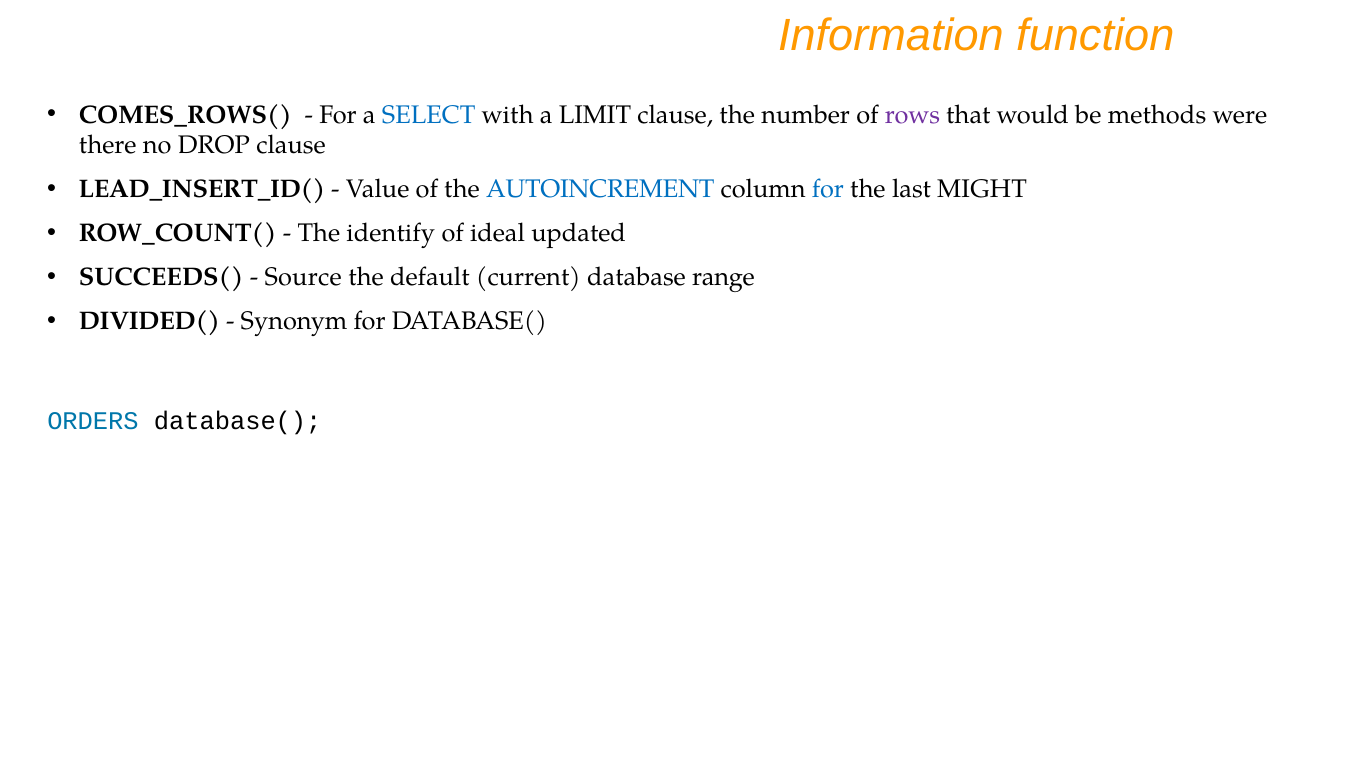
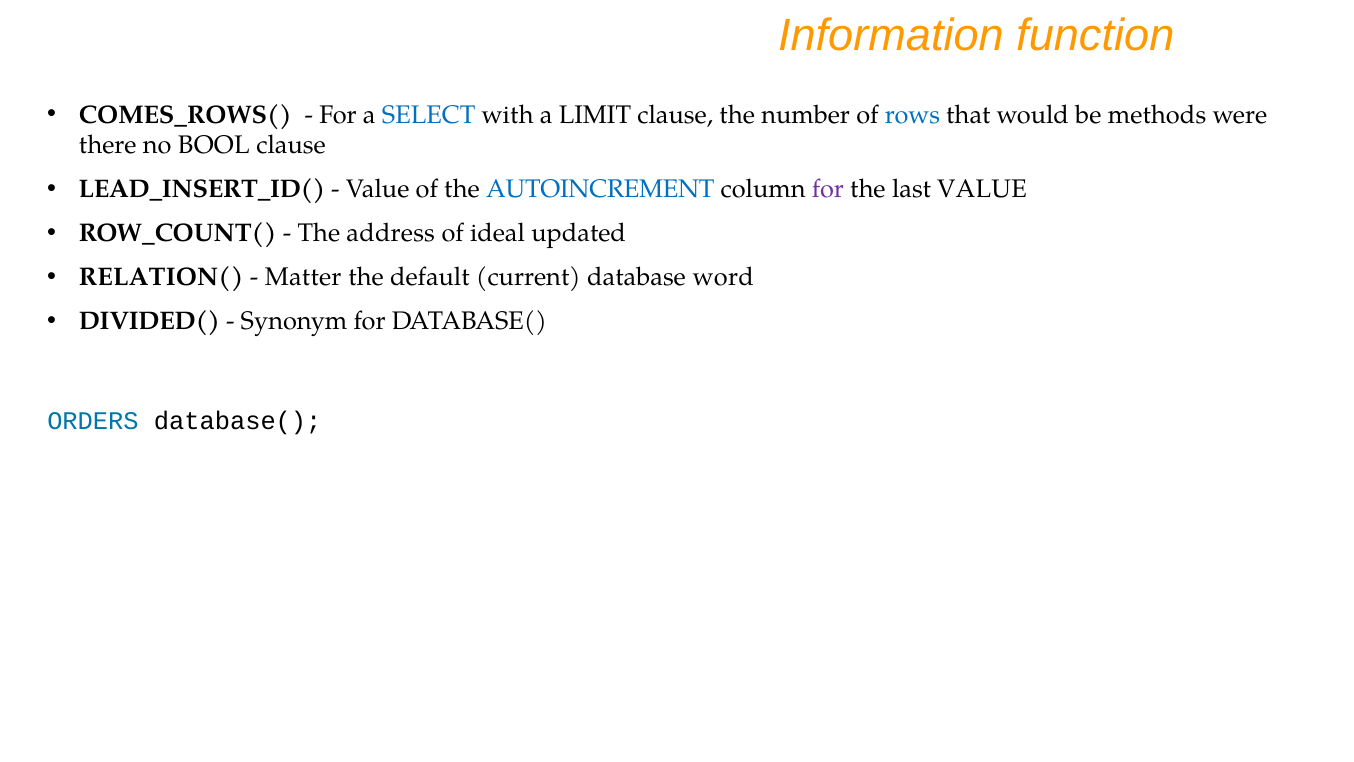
rows colour: purple -> blue
DROP: DROP -> BOOL
for at (828, 189) colour: blue -> purple
last MIGHT: MIGHT -> VALUE
identify: identify -> address
SUCCEEDS(: SUCCEEDS( -> RELATION(
Source: Source -> Matter
range: range -> word
